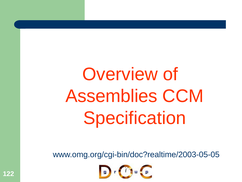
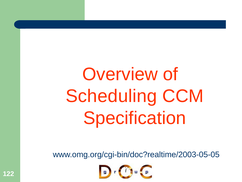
Assemblies: Assemblies -> Scheduling
